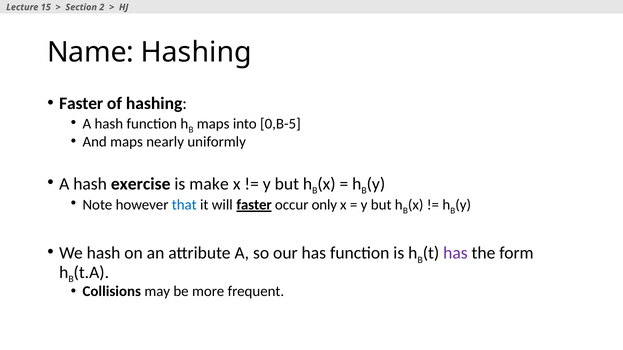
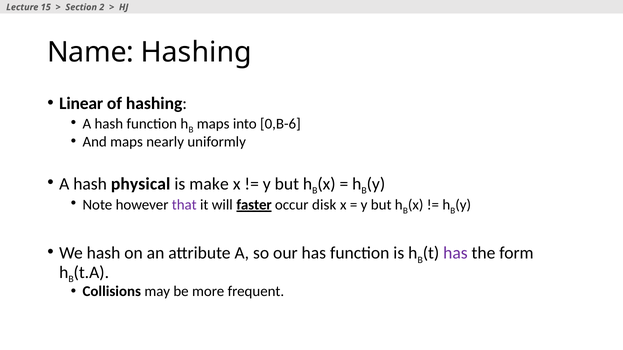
Faster at (81, 103): Faster -> Linear
0,B-5: 0,B-5 -> 0,B-6
exercise: exercise -> physical
that colour: blue -> purple
only: only -> disk
